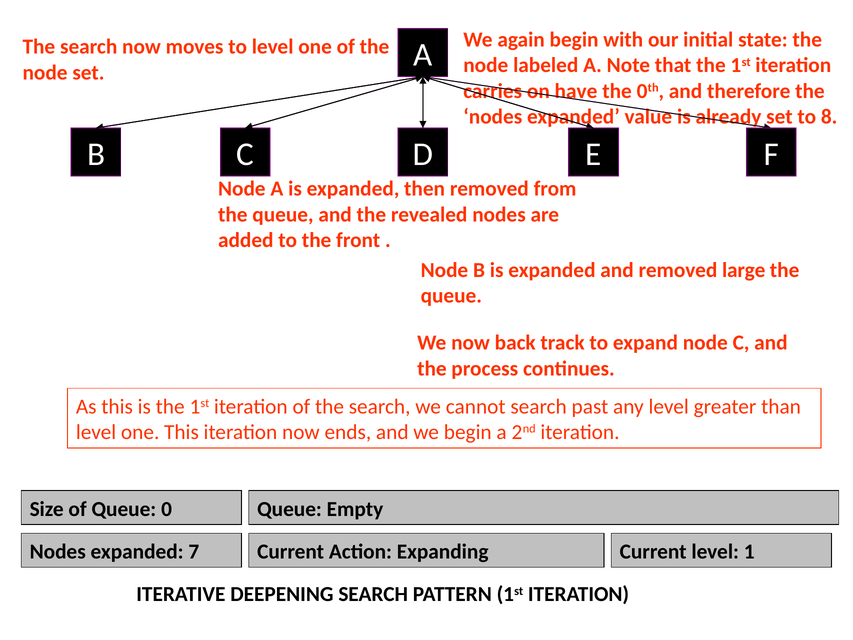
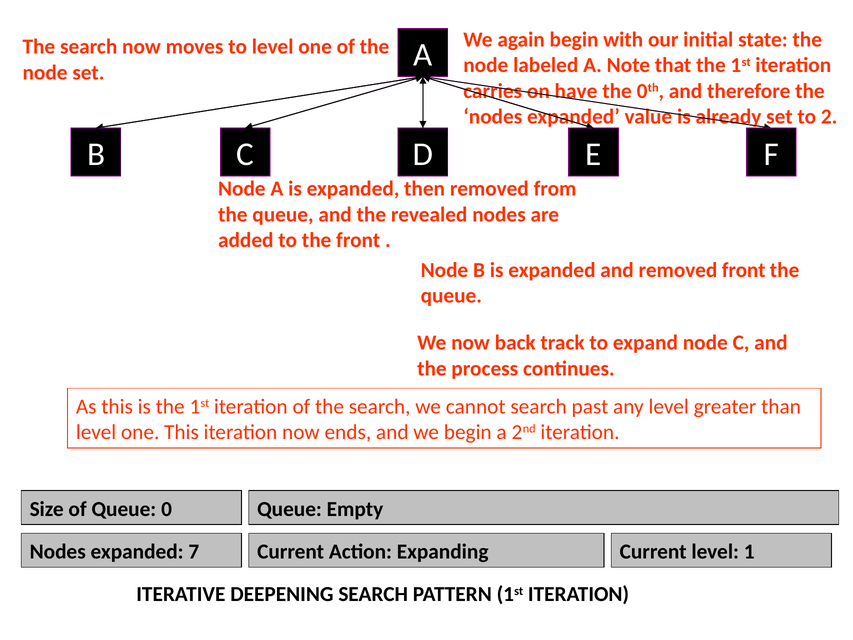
to 8: 8 -> 2
removed large: large -> front
